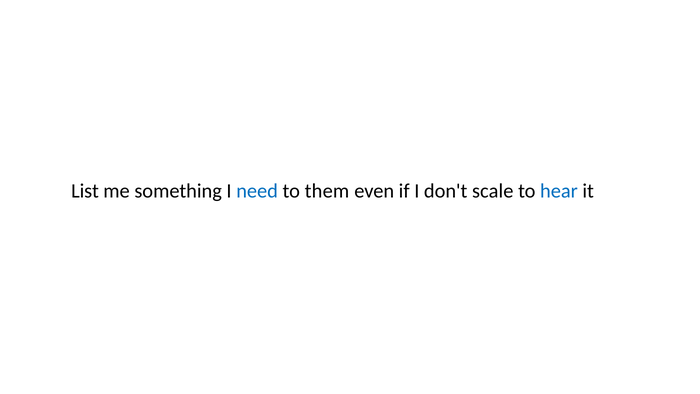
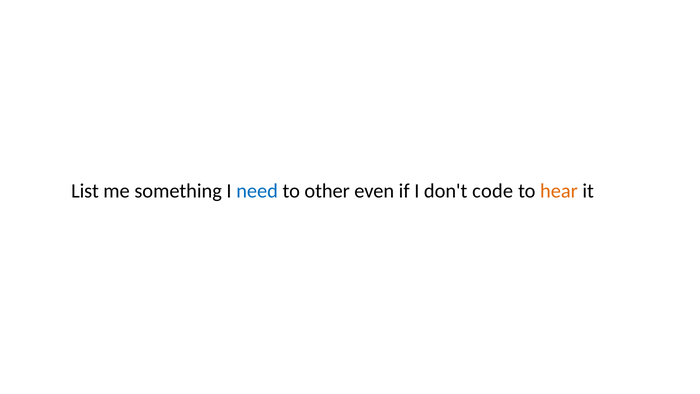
them: them -> other
scale: scale -> code
hear colour: blue -> orange
